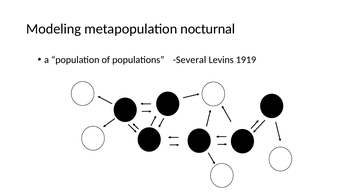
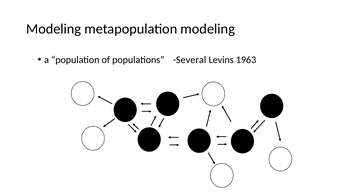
metapopulation nocturnal: nocturnal -> modeling
1919: 1919 -> 1963
